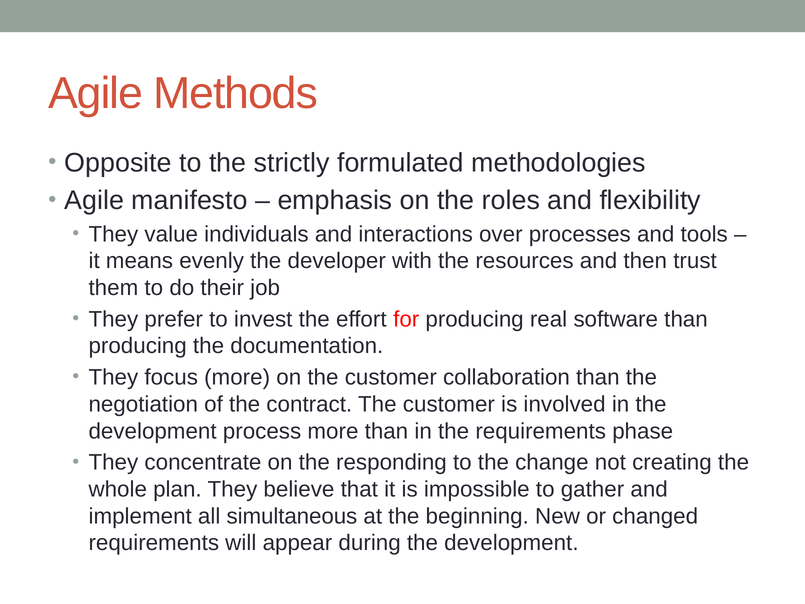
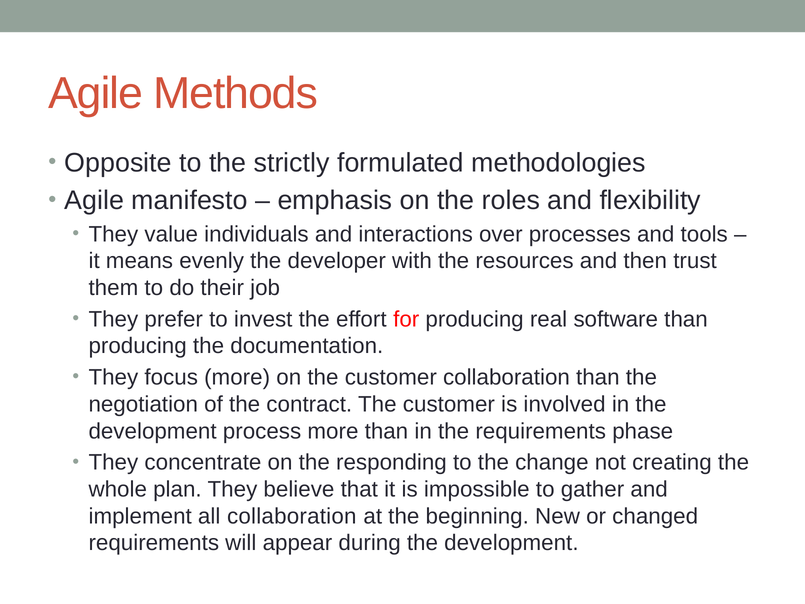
all simultaneous: simultaneous -> collaboration
